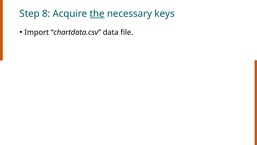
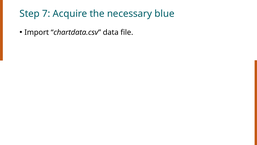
8: 8 -> 7
the underline: present -> none
keys: keys -> blue
